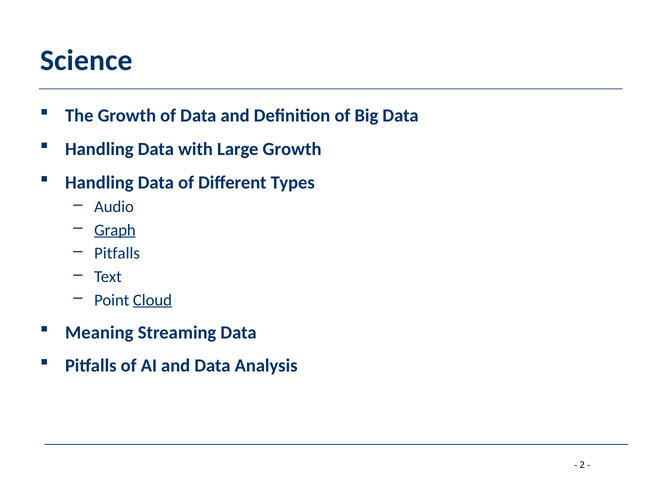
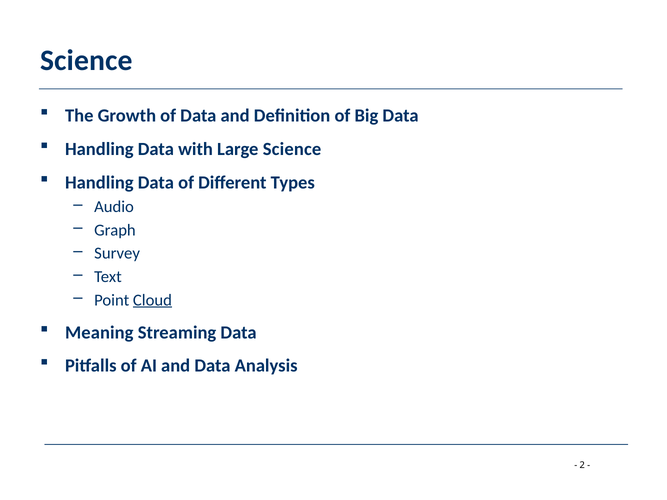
Large Growth: Growth -> Science
Graph underline: present -> none
Pitfalls at (117, 254): Pitfalls -> Survey
